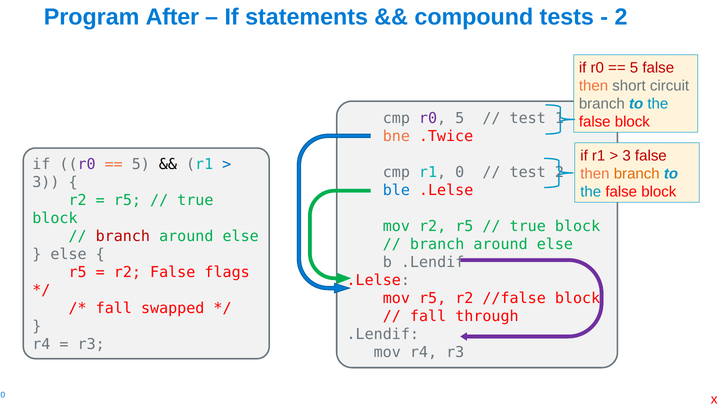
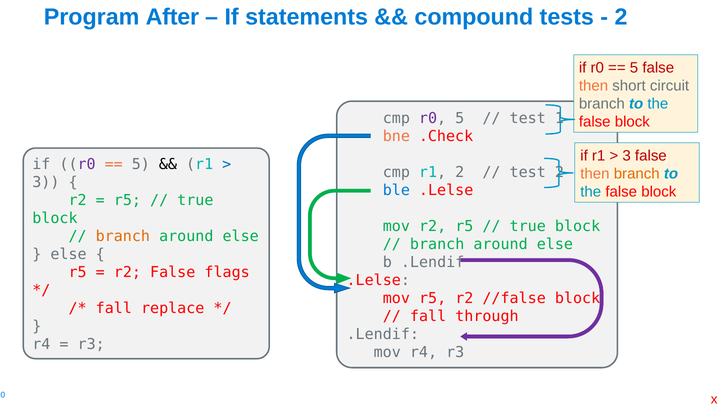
.Twice: .Twice -> .Check
r1 0: 0 -> 2
branch at (123, 237) colour: red -> orange
swapped: swapped -> replace
